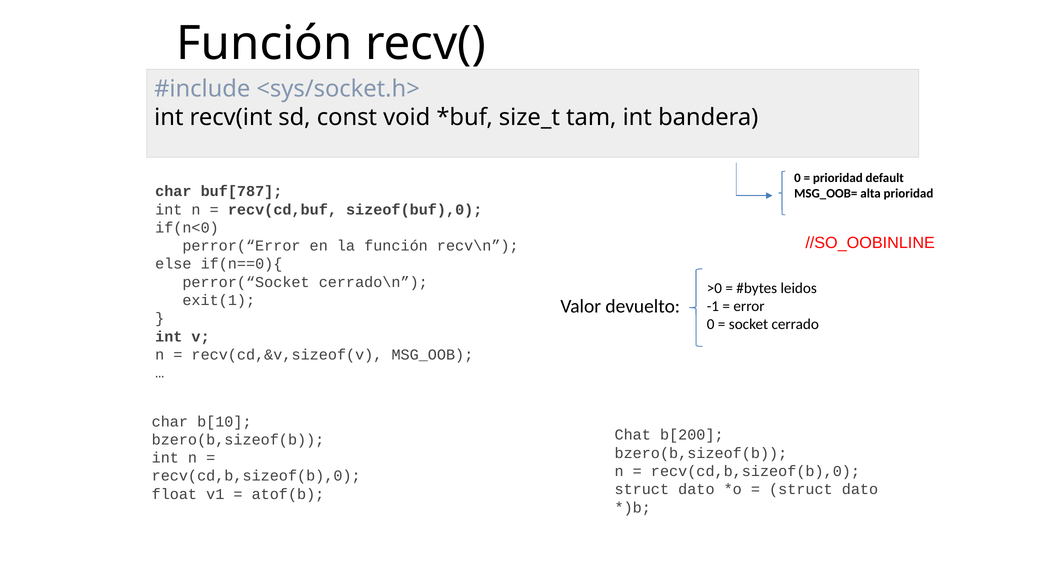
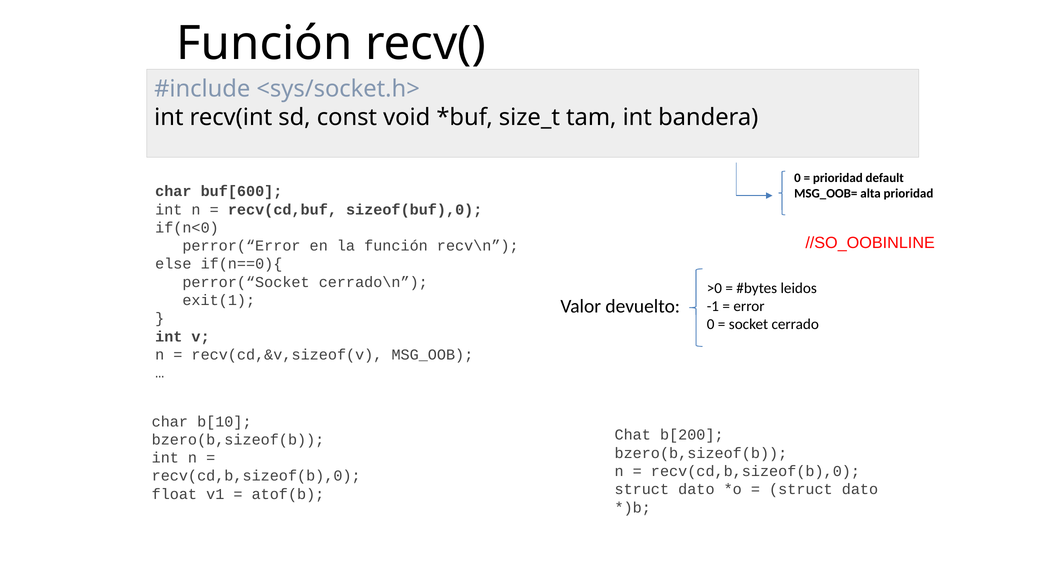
buf[787: buf[787 -> buf[600
